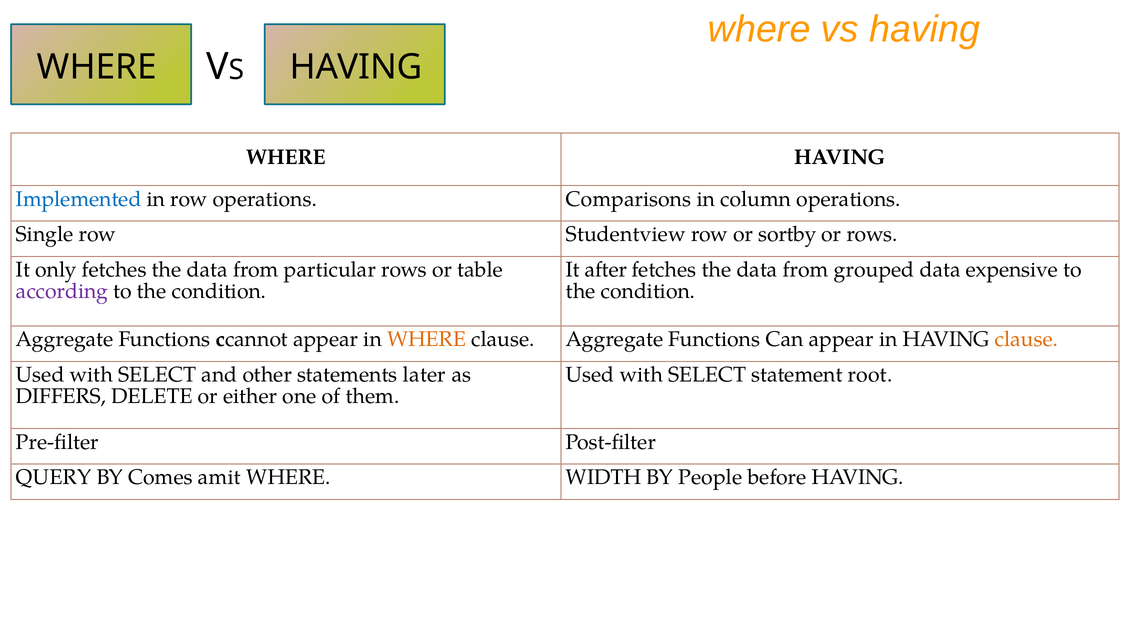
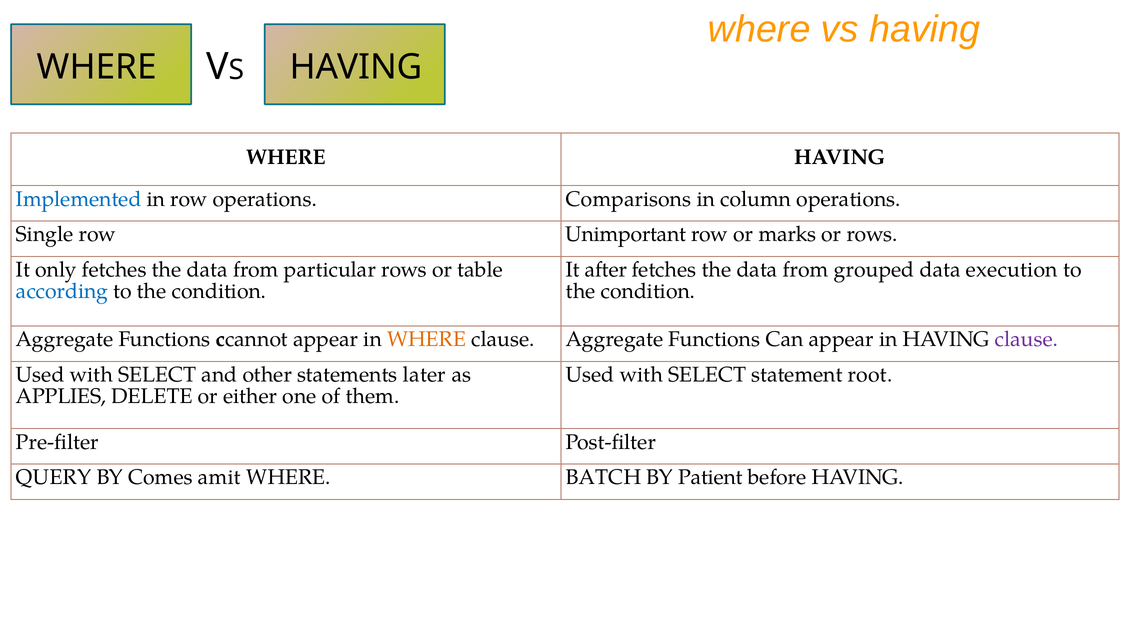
Studentview: Studentview -> Unimportant
sortby: sortby -> marks
expensive: expensive -> execution
according colour: purple -> blue
clause at (1026, 339) colour: orange -> purple
DIFFERS: DIFFERS -> APPLIES
WIDTH: WIDTH -> BATCH
People: People -> Patient
